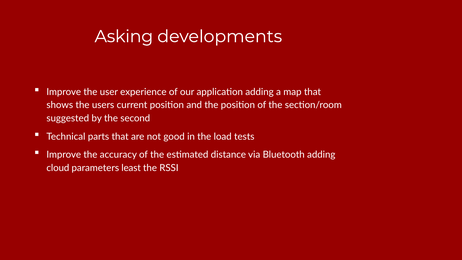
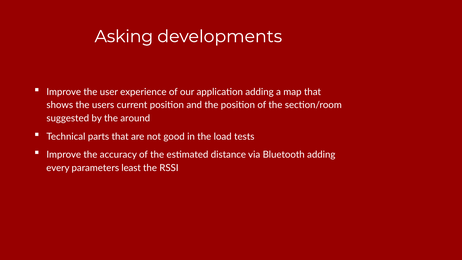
second: second -> around
cloud: cloud -> every
